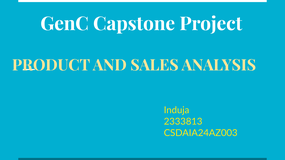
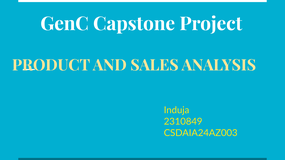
2333813: 2333813 -> 2310849
